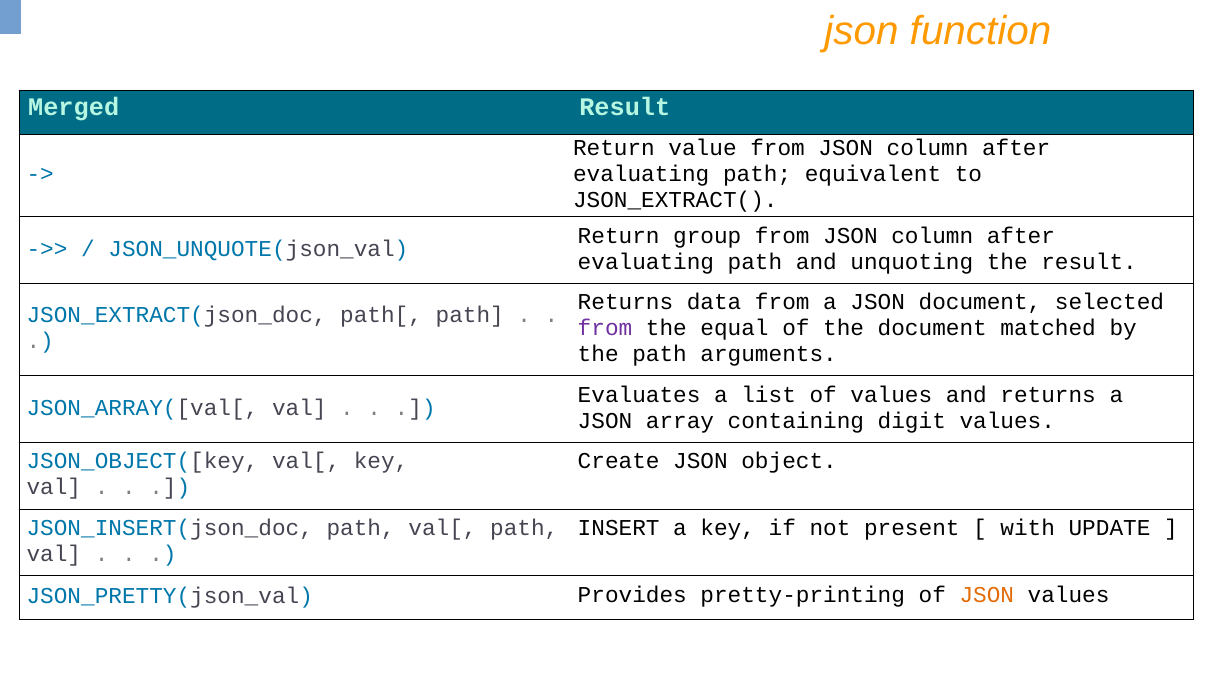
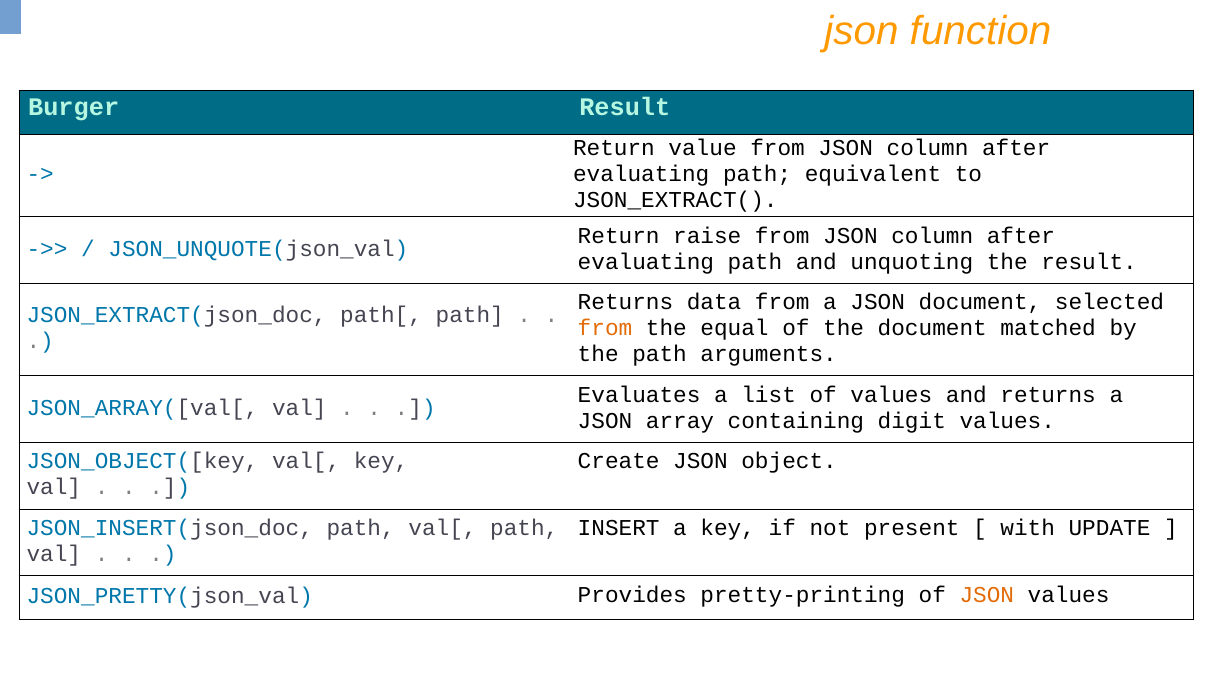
Merged: Merged -> Burger
group: group -> raise
from at (605, 329) colour: purple -> orange
